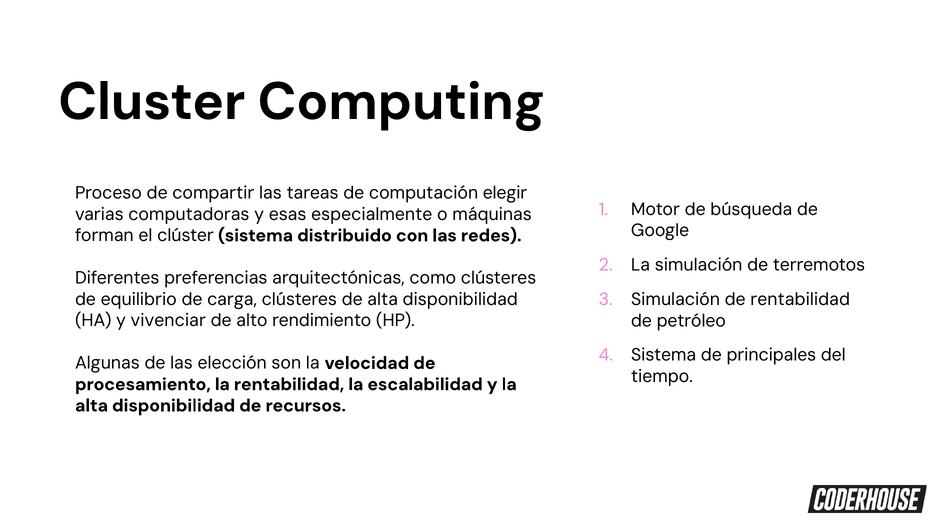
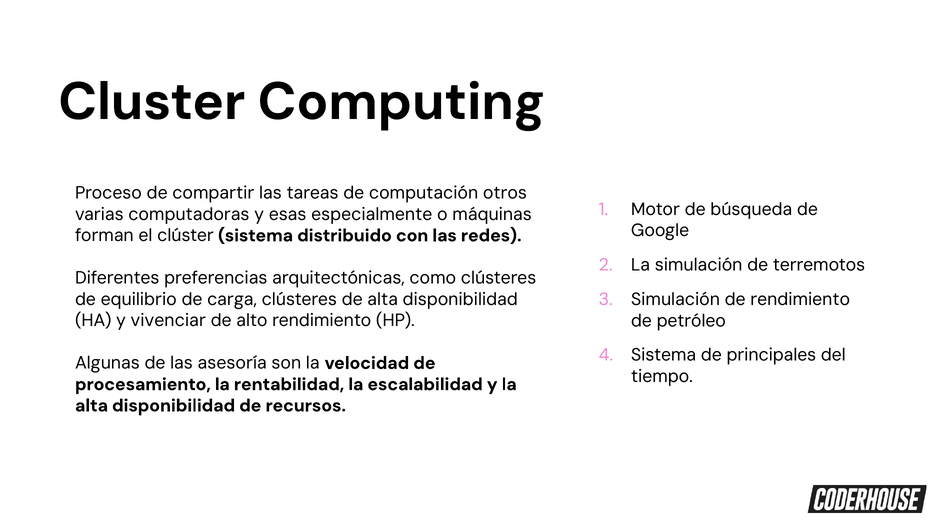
elegir: elegir -> otros
de rentabilidad: rentabilidad -> rendimiento
elección: elección -> asesoría
